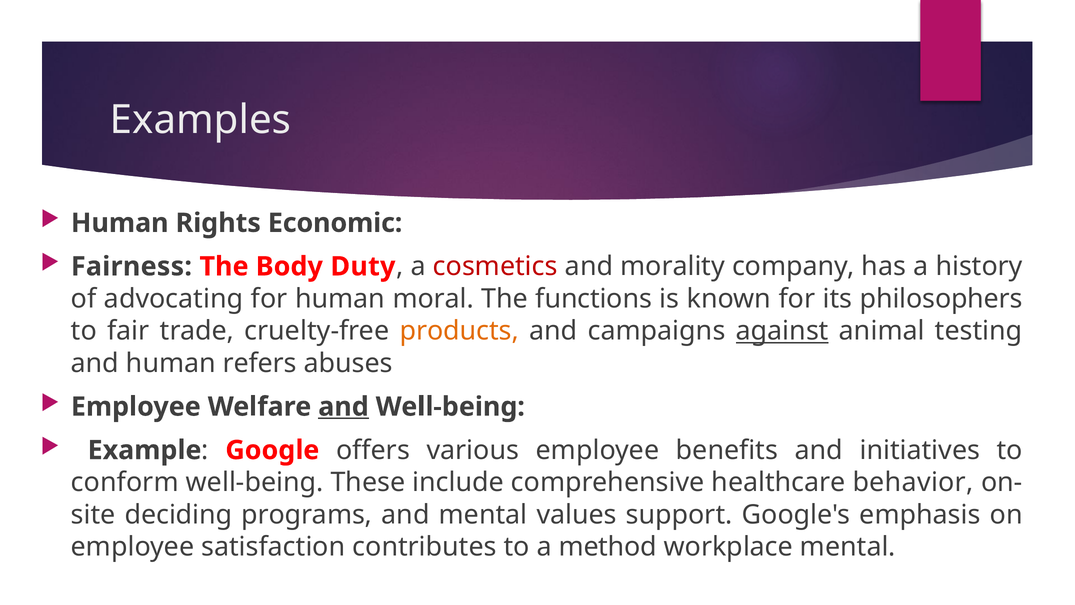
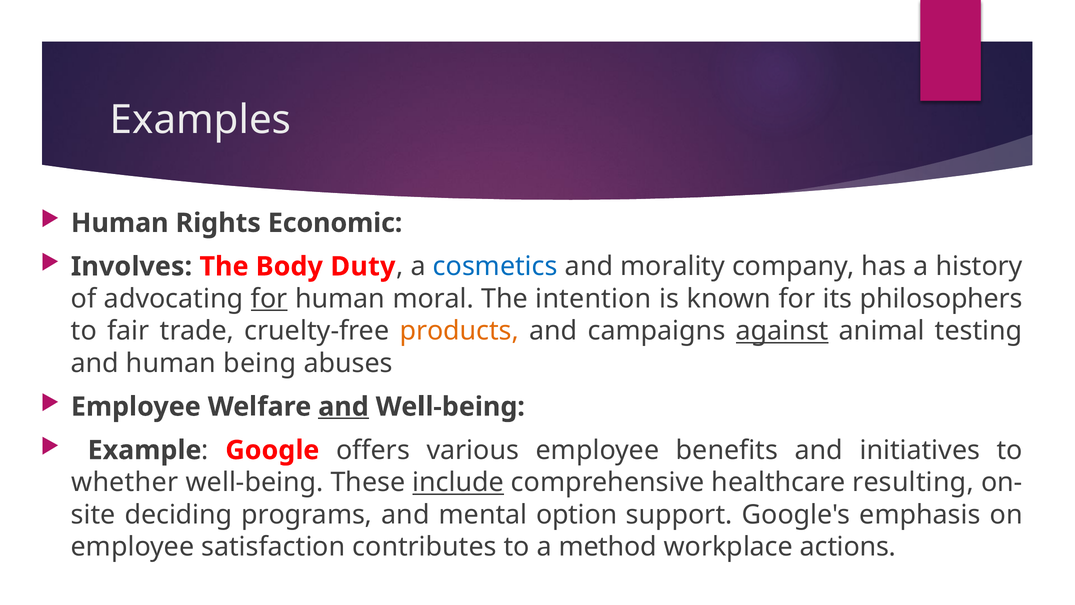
Fairness: Fairness -> Involves
cosmetics colour: red -> blue
for at (269, 299) underline: none -> present
functions: functions -> intention
refers: refers -> being
conform: conform -> whether
include underline: none -> present
behavior: behavior -> resulting
values: values -> option
workplace mental: mental -> actions
